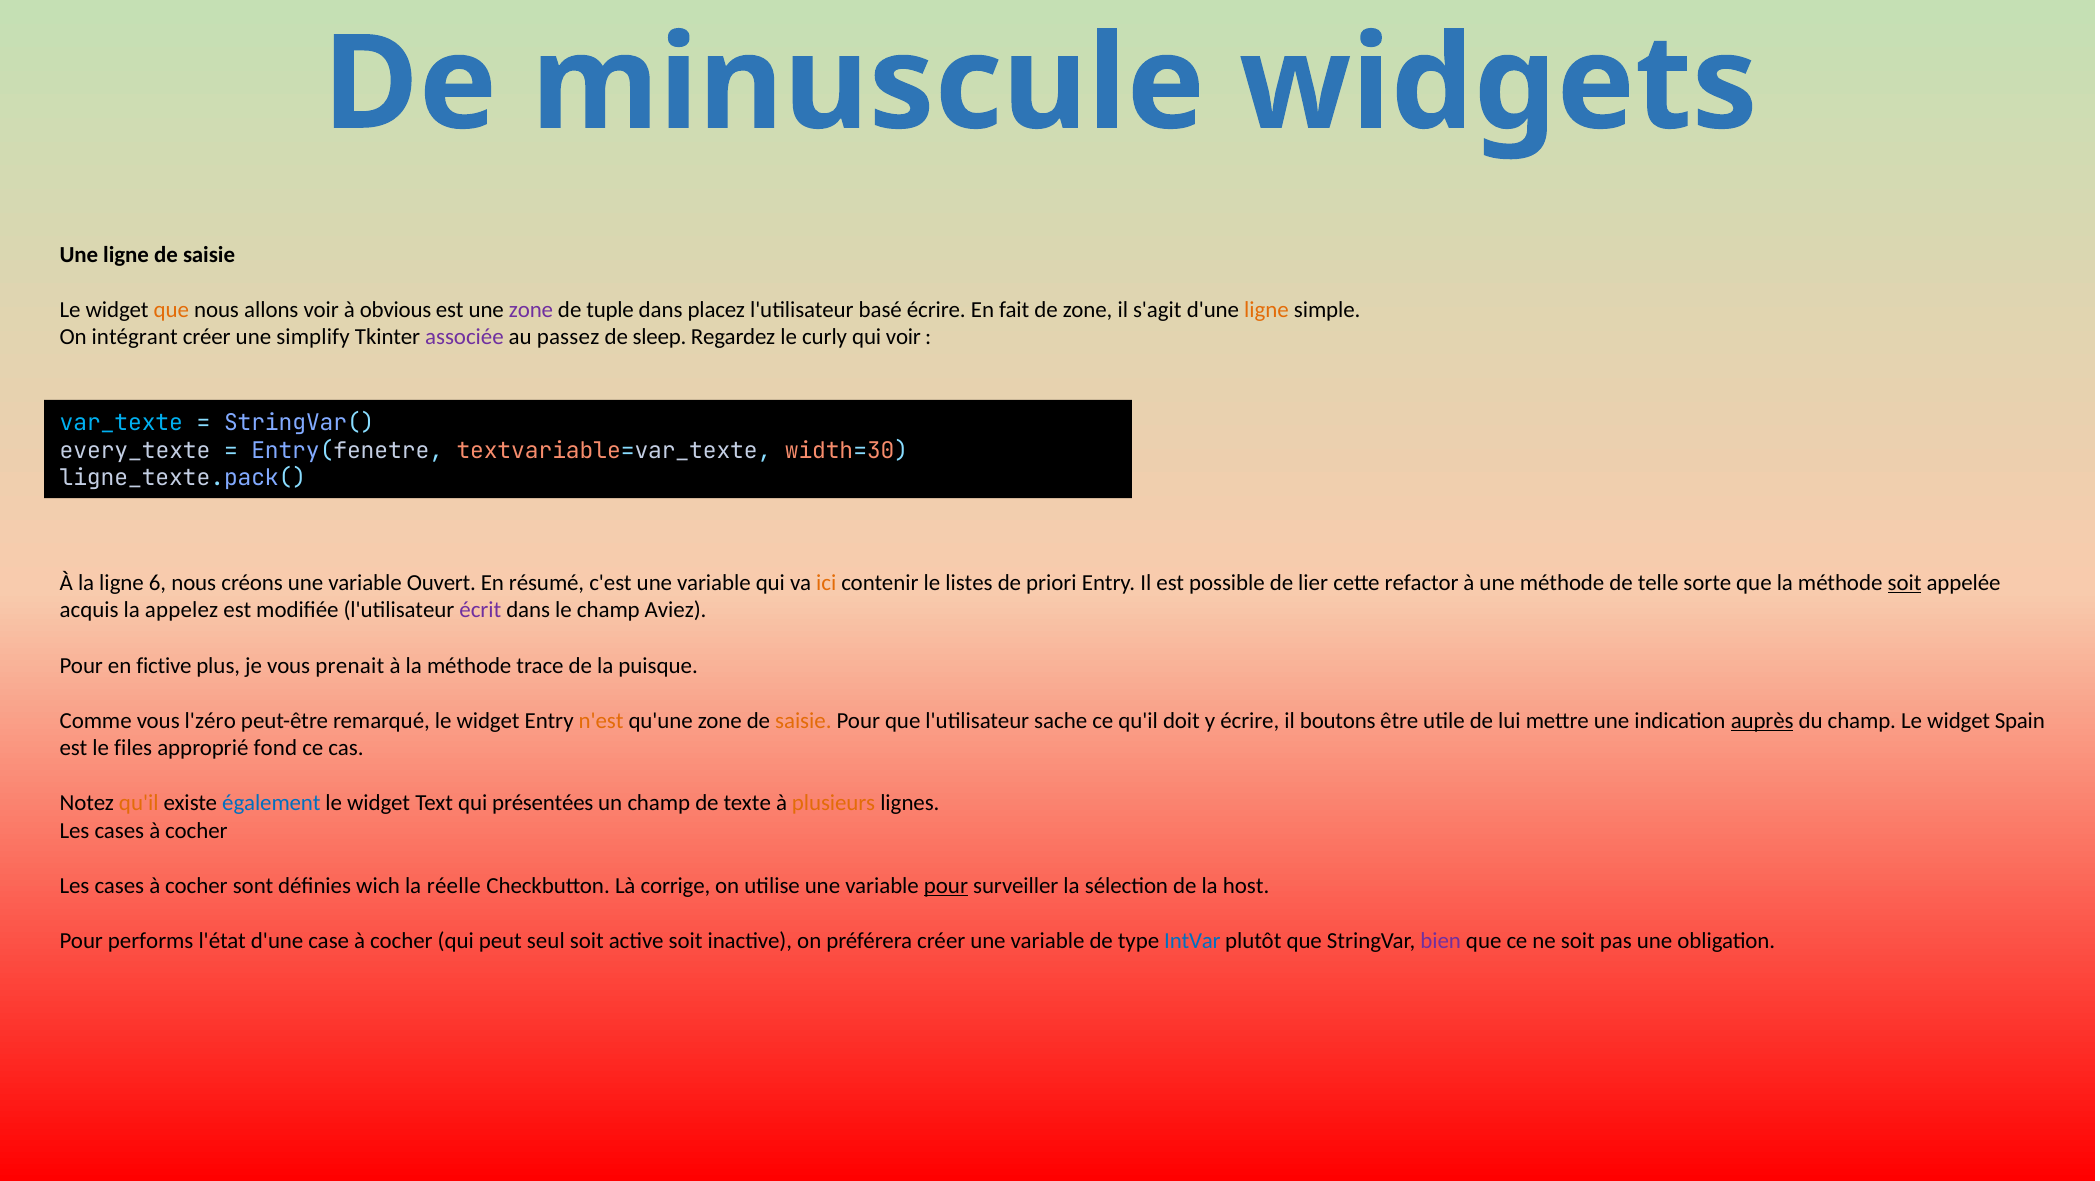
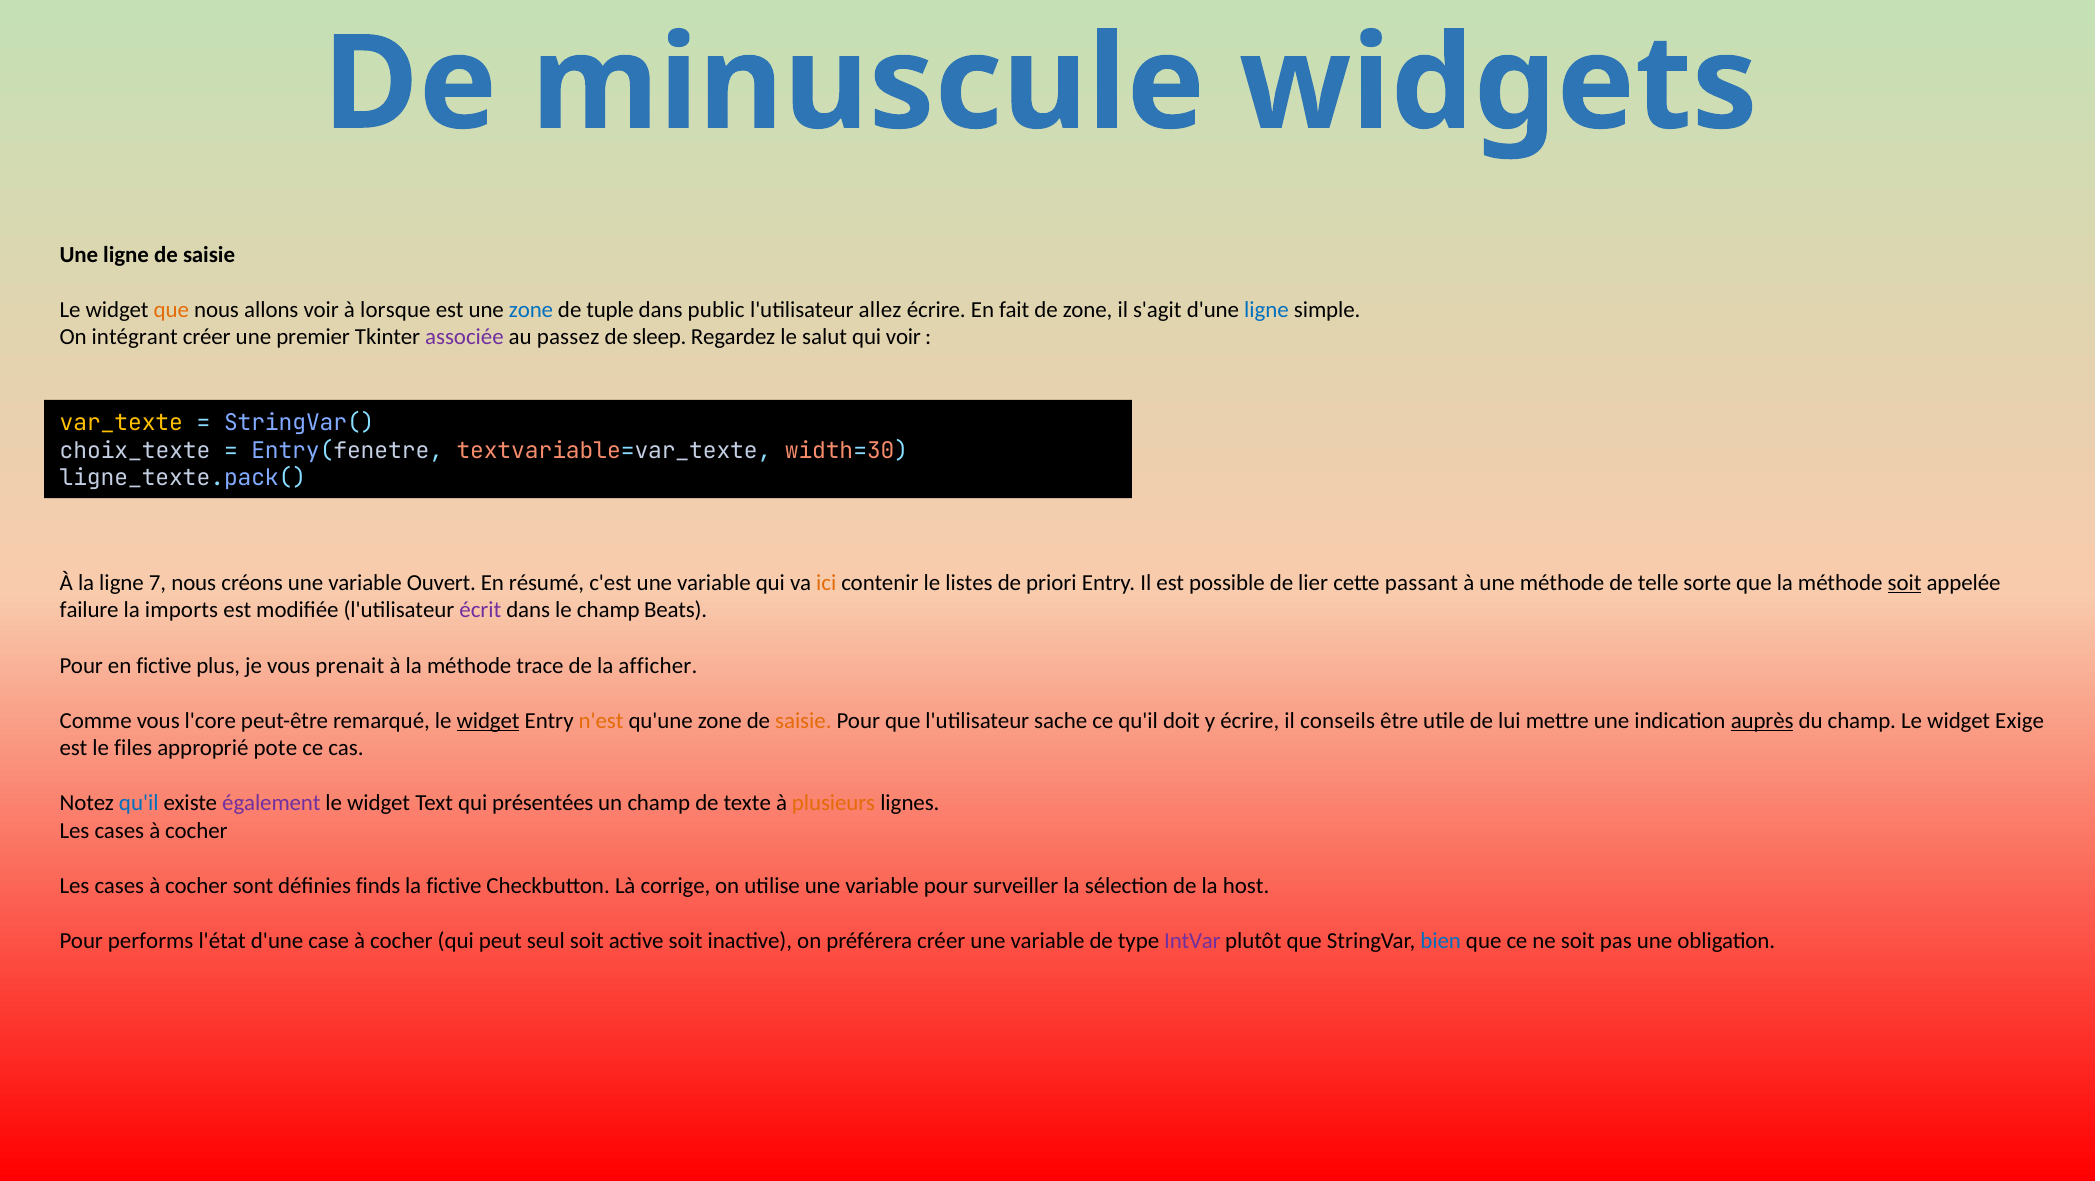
obvious: obvious -> lorsque
zone at (531, 310) colour: purple -> blue
placez: placez -> public
basé: basé -> allez
ligne at (1266, 310) colour: orange -> blue
simplify: simplify -> premier
curly: curly -> salut
var_texte colour: light blue -> yellow
every_texte: every_texte -> choix_texte
6: 6 -> 7
refactor: refactor -> passant
acquis: acquis -> failure
appelez: appelez -> imports
Aviez: Aviez -> Beats
puisque: puisque -> afficher
l'zéro: l'zéro -> l'core
widget at (488, 721) underline: none -> present
boutons: boutons -> conseils
Spain: Spain -> Exige
fond: fond -> pote
qu'il at (139, 803) colour: orange -> blue
également colour: blue -> purple
wich: wich -> finds
la réelle: réelle -> fictive
pour at (946, 886) underline: present -> none
IntVar colour: blue -> purple
bien colour: purple -> blue
